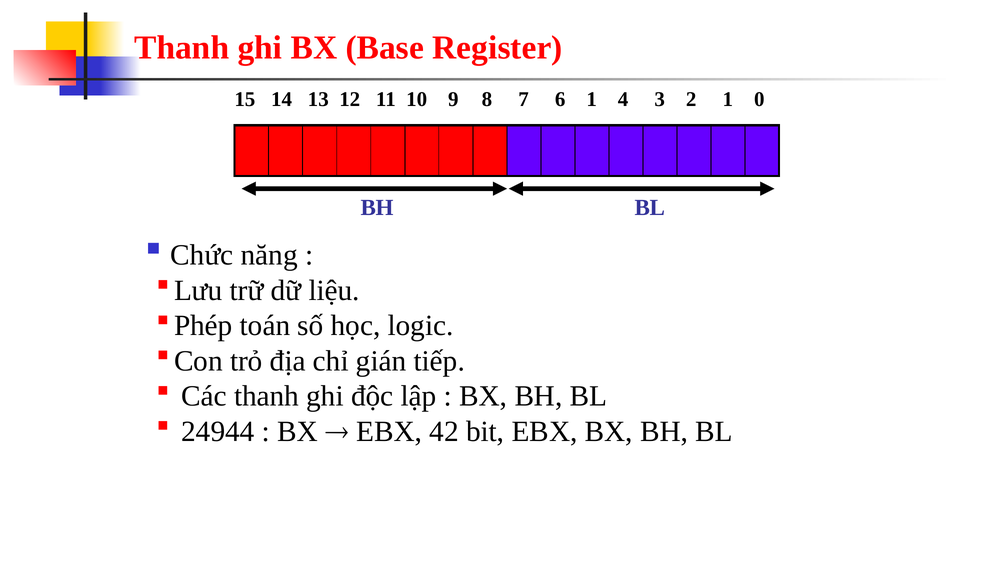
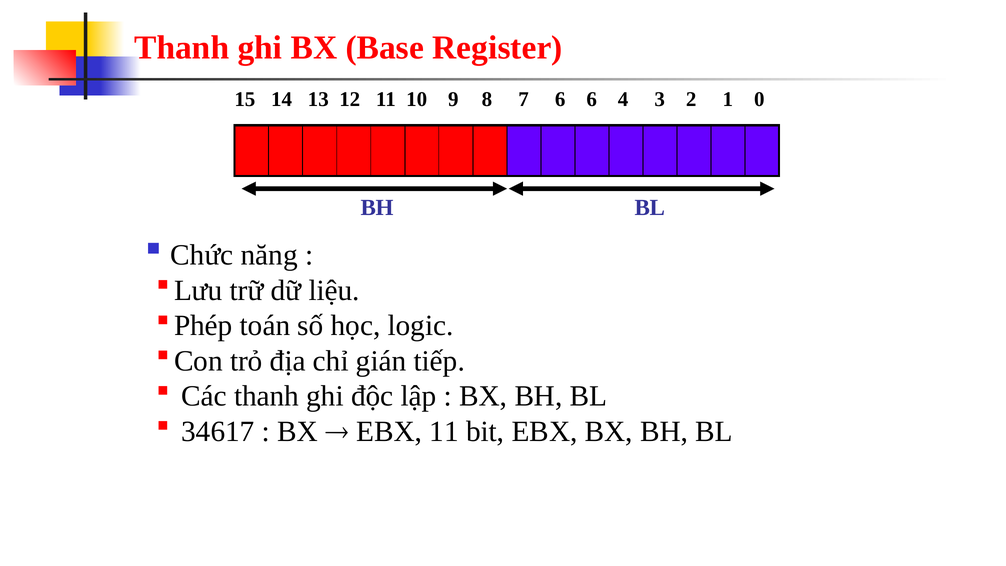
6 1: 1 -> 6
24944: 24944 -> 34617
EBX 42: 42 -> 11
